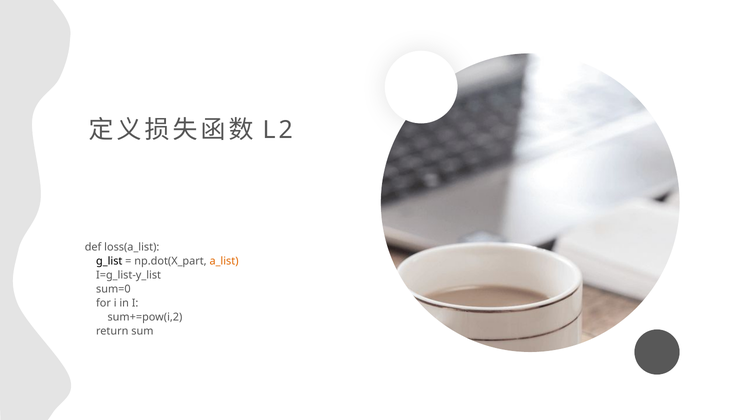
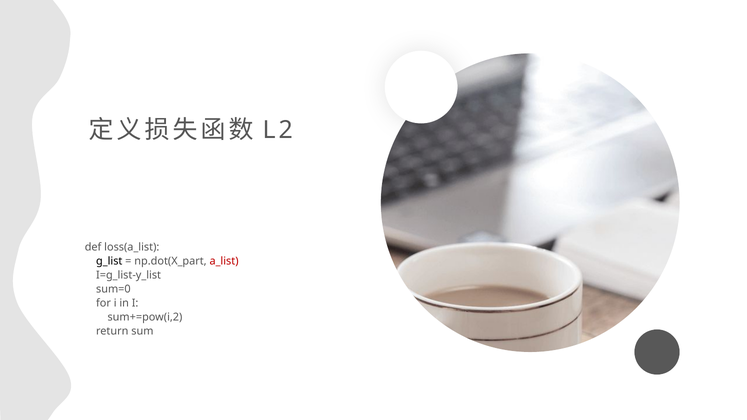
a_list colour: orange -> red
